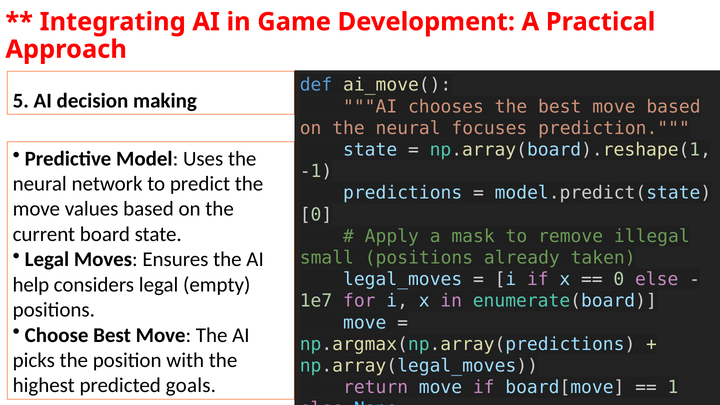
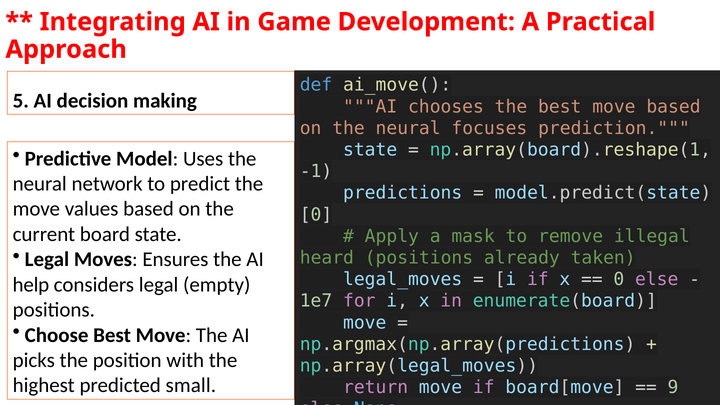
small: small -> heard
goals: goals -> small
1: 1 -> 9
